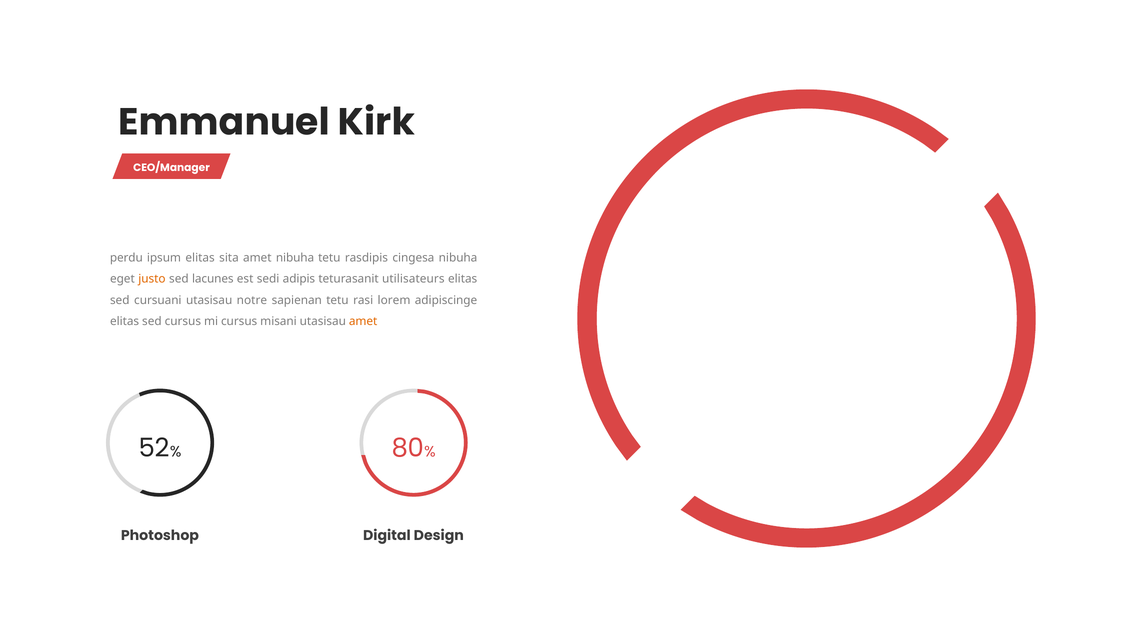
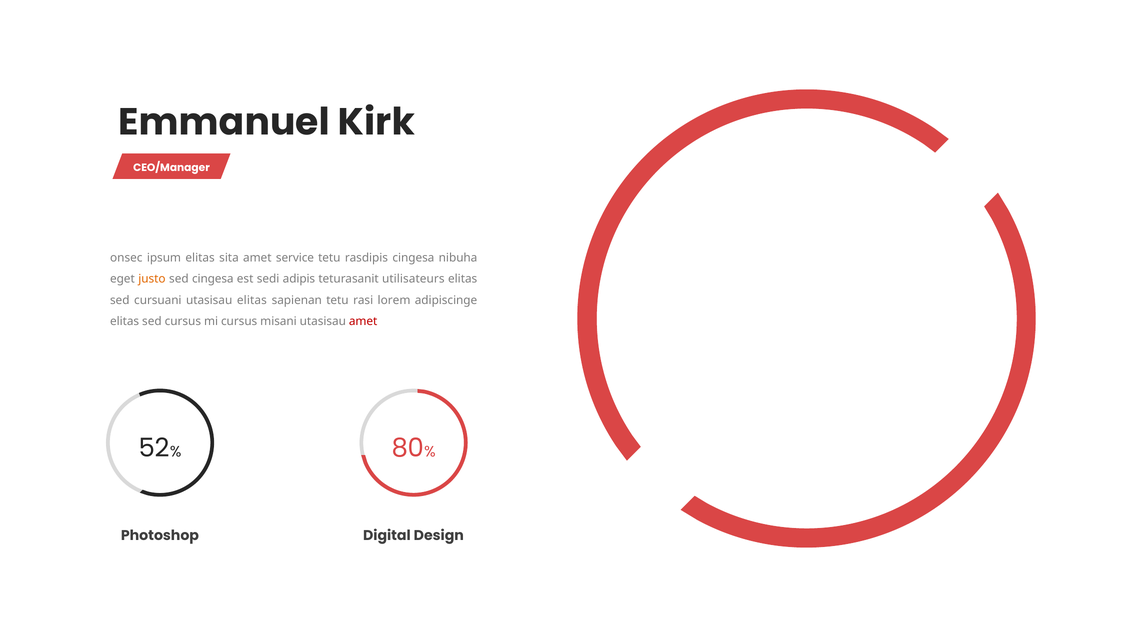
perdu: perdu -> onsec
amet nibuha: nibuha -> service
sed lacunes: lacunes -> cingesa
utasisau notre: notre -> elitas
amet at (363, 322) colour: orange -> red
